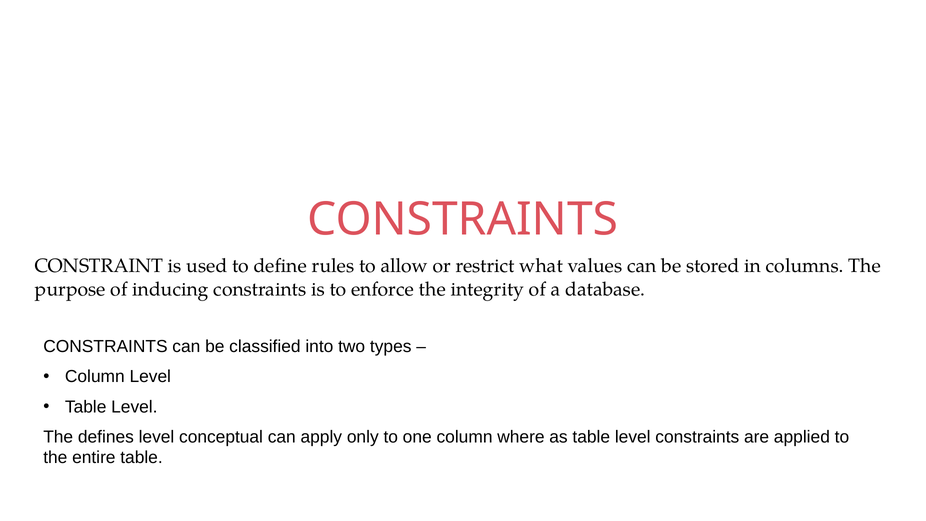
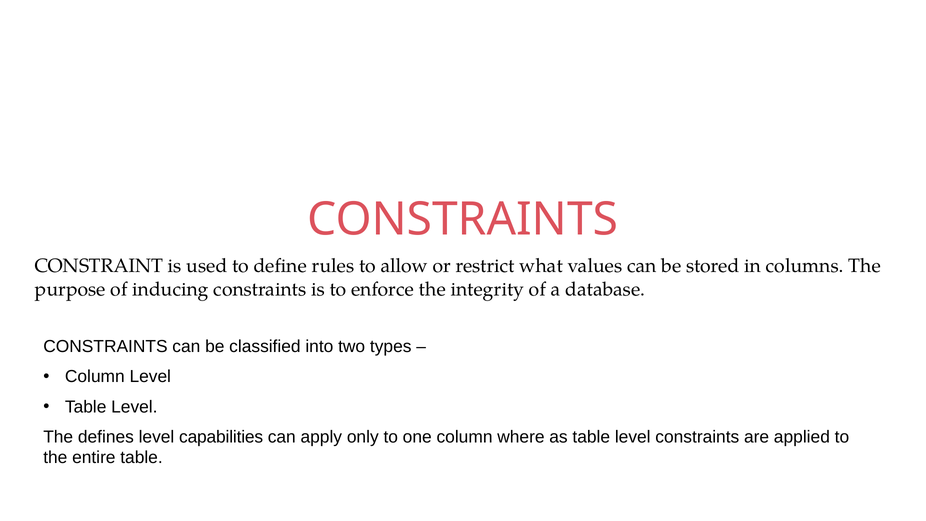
conceptual: conceptual -> capabilities
